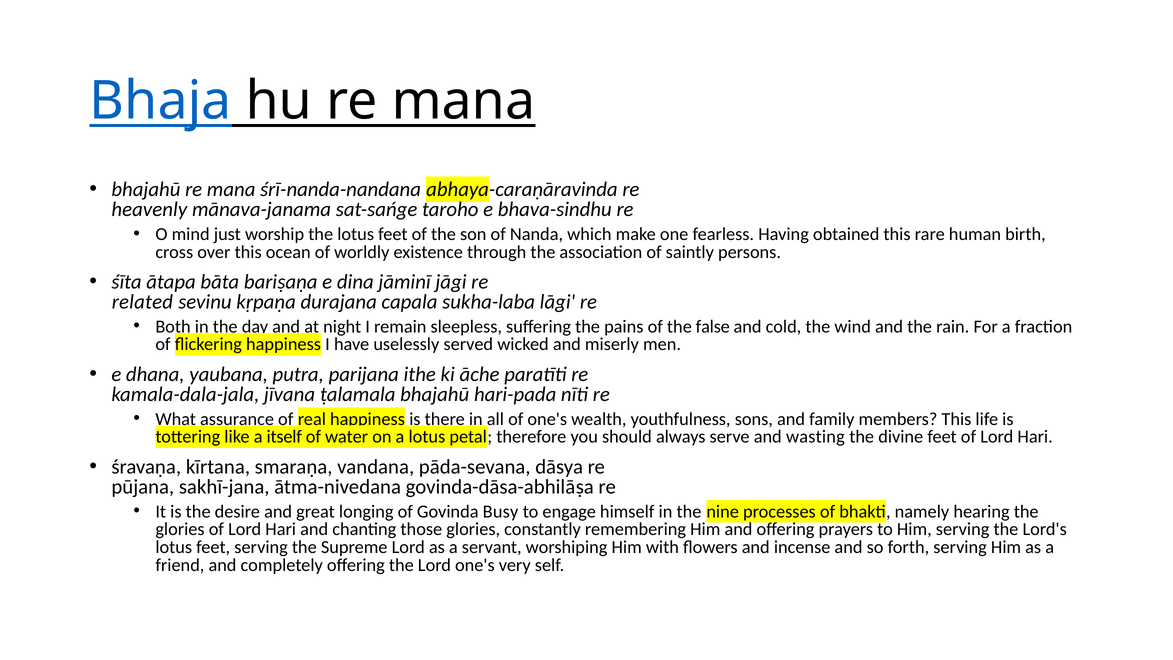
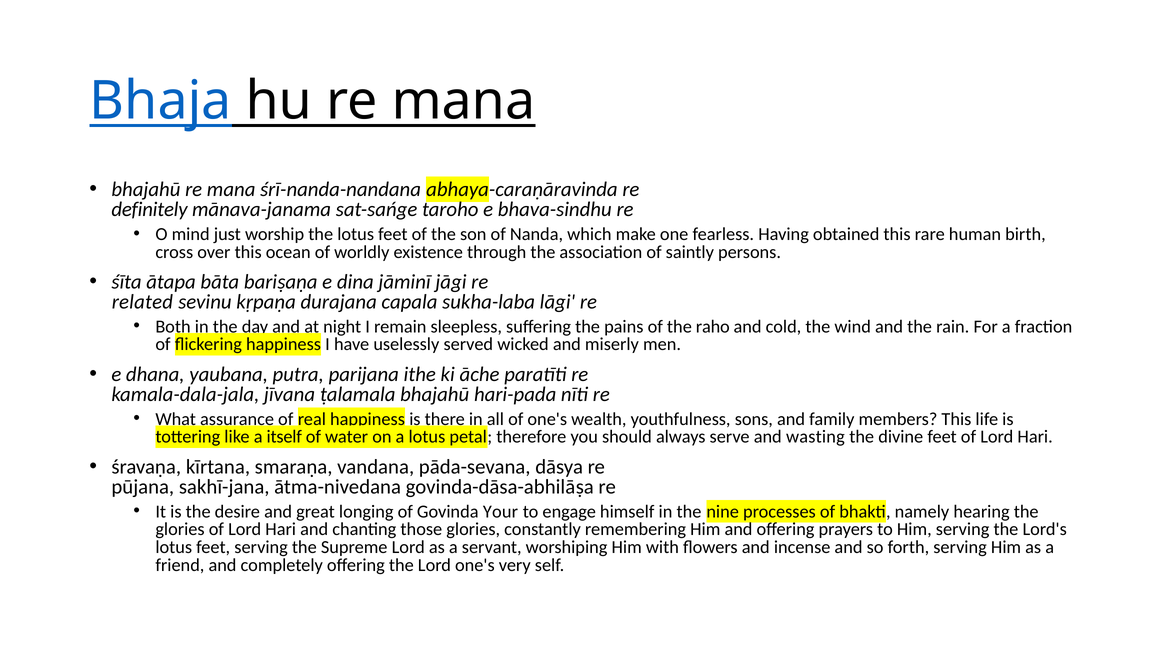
heavenly: heavenly -> definitely
false: false -> raho
Busy: Busy -> Your
